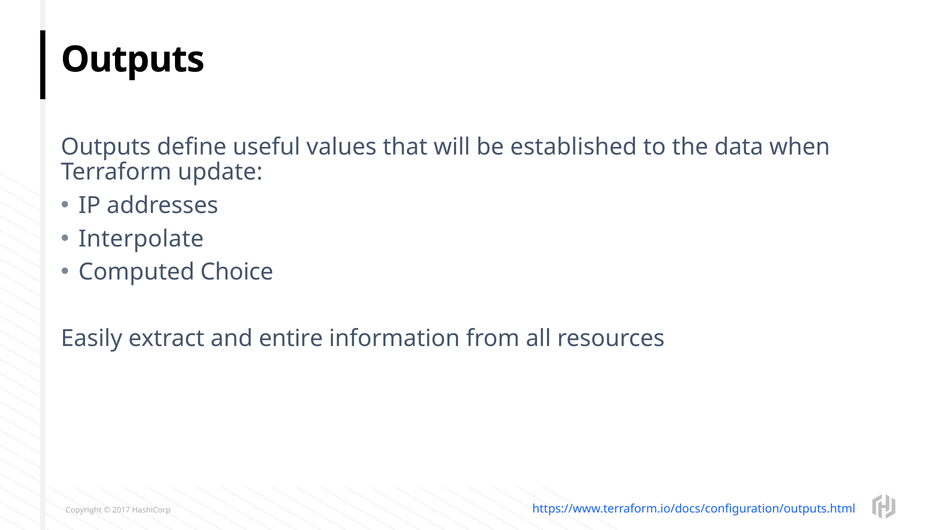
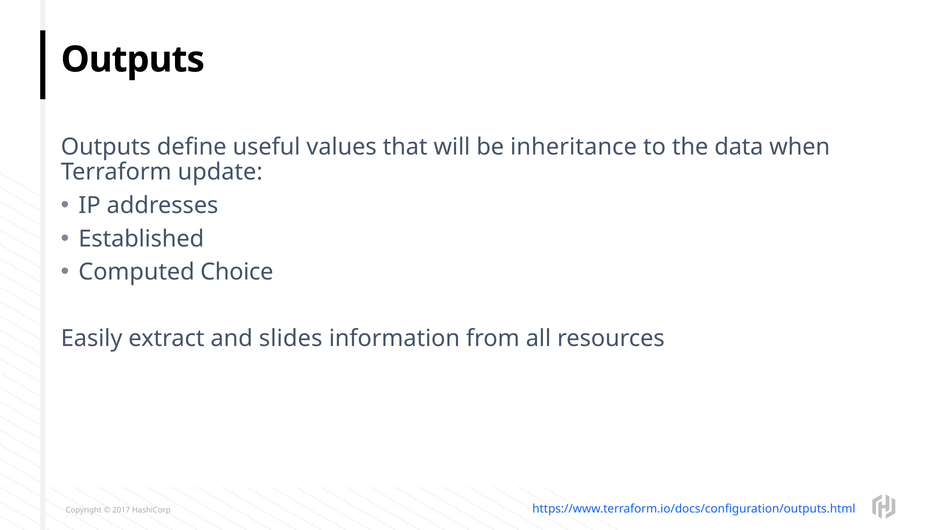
established: established -> inheritance
Interpolate: Interpolate -> Established
entire: entire -> slides
